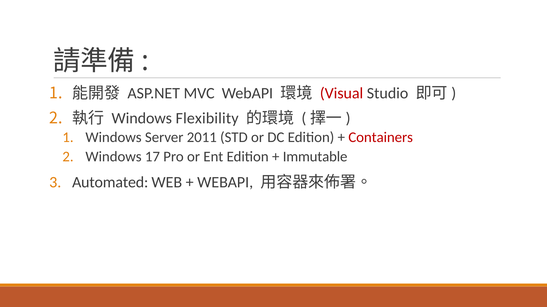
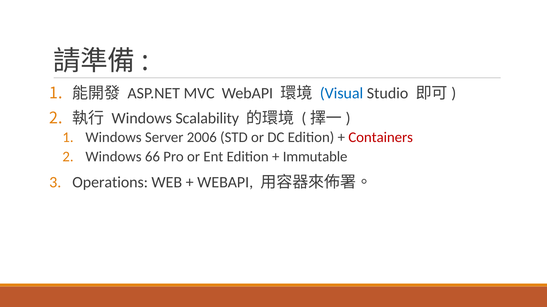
Visual colour: red -> blue
Flexibility: Flexibility -> Scalability
2011: 2011 -> 2006
17: 17 -> 66
Automated: Automated -> Operations
